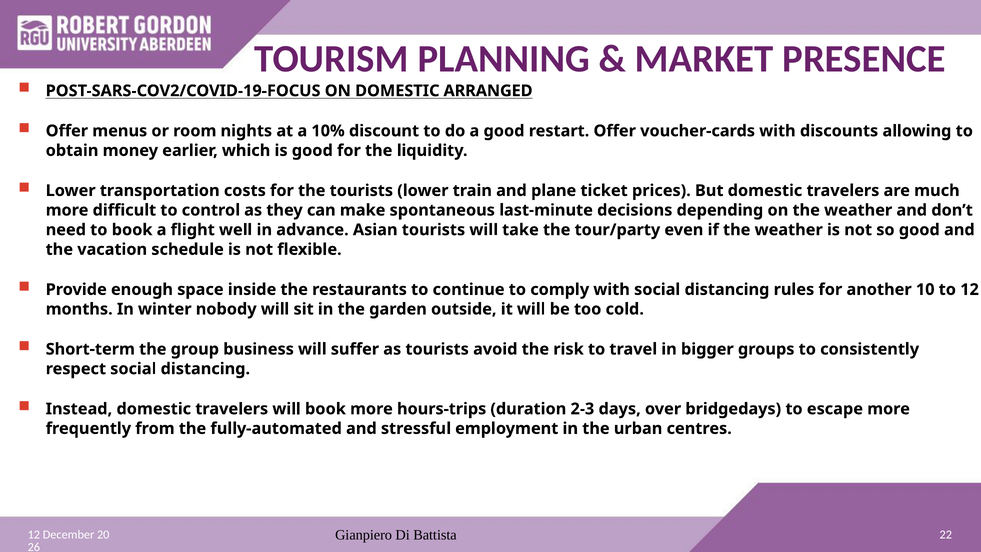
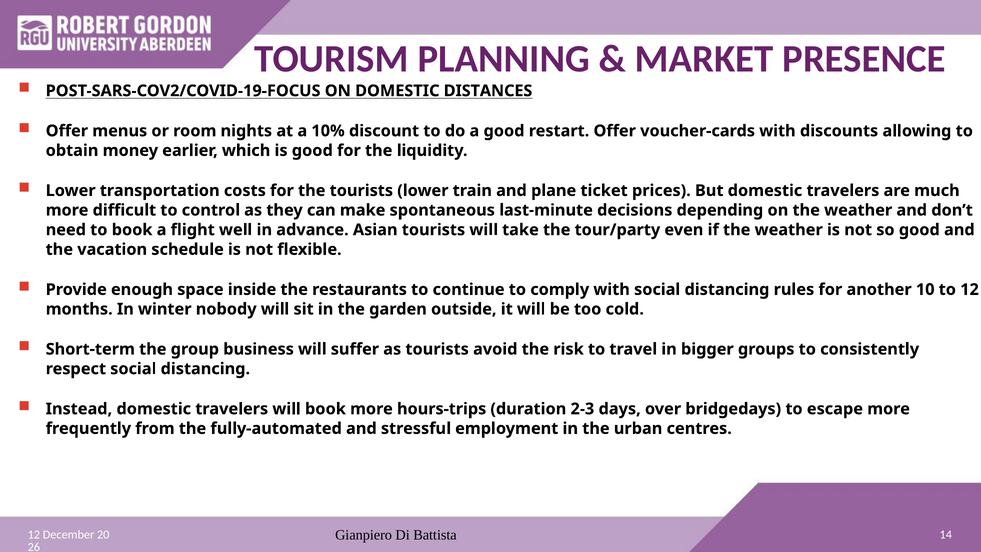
ARRANGED: ARRANGED -> DISTANCES
22: 22 -> 14
